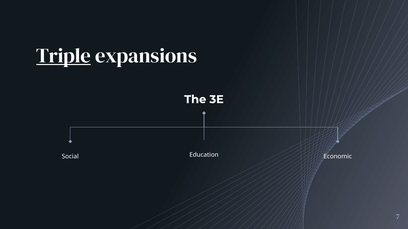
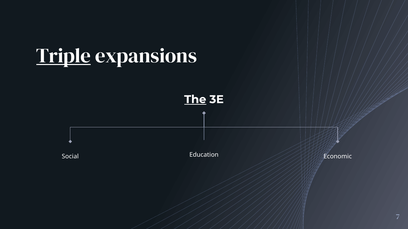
The underline: none -> present
